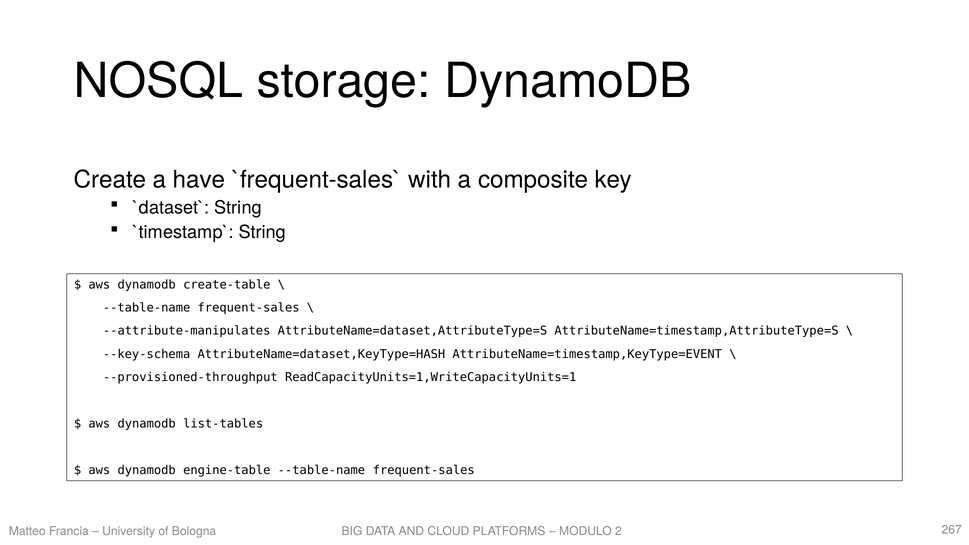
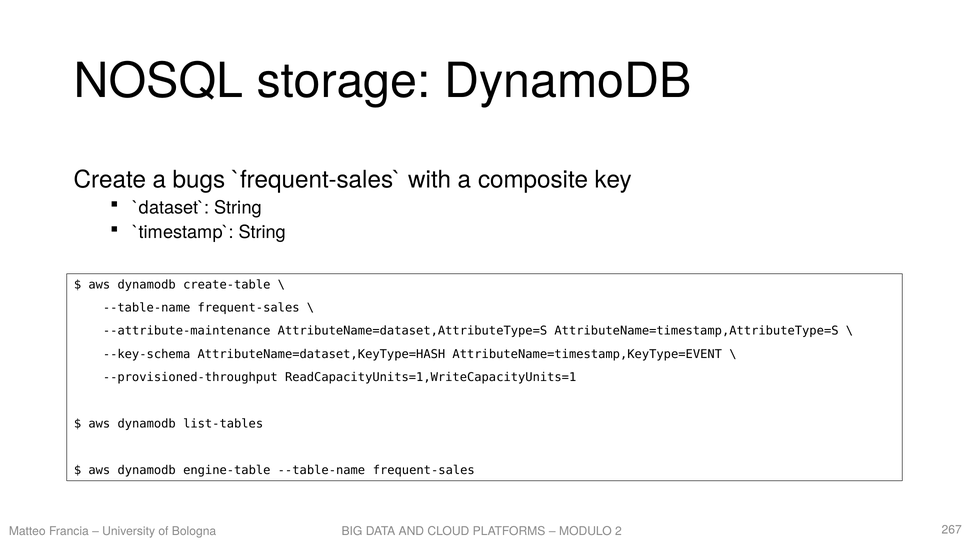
have: have -> bugs
--attribute-manipulates: --attribute-manipulates -> --attribute-maintenance
